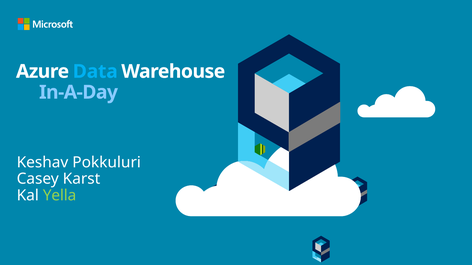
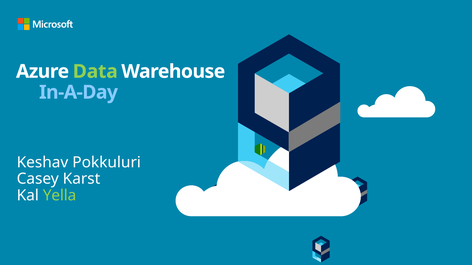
Data colour: light blue -> light green
